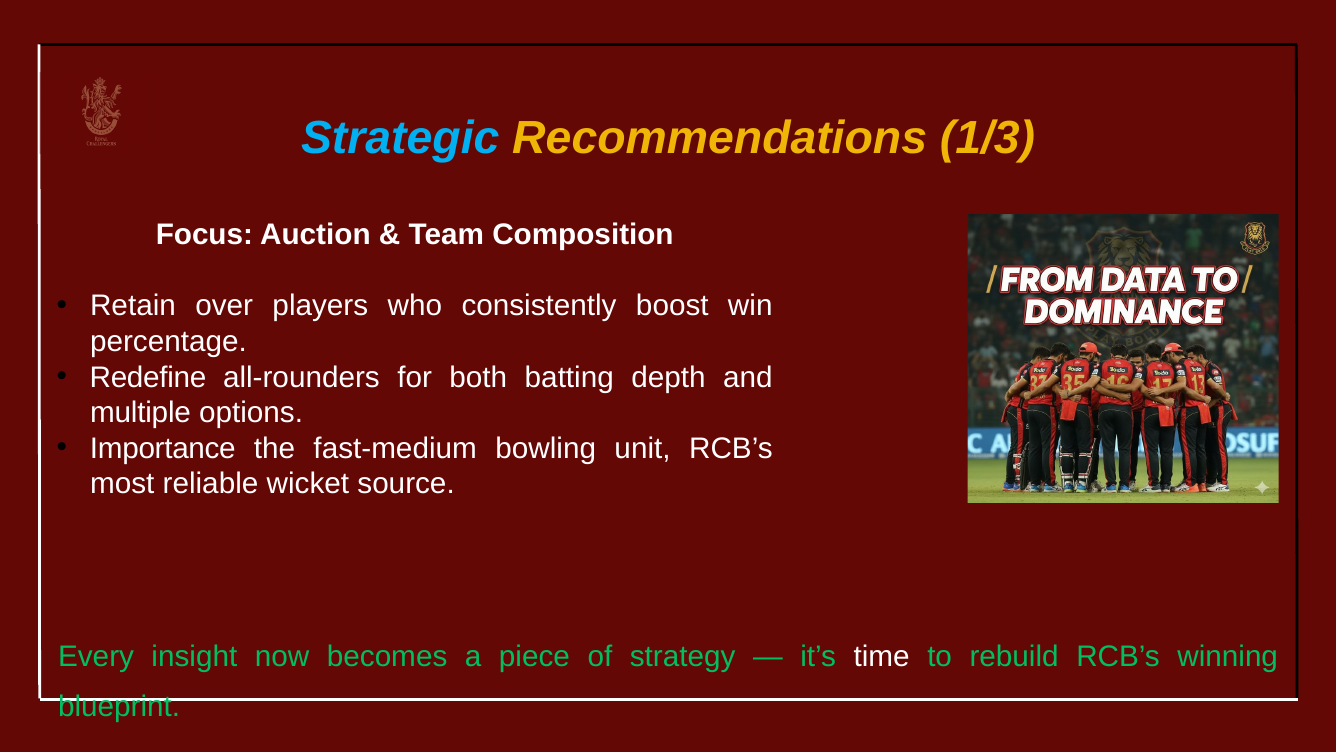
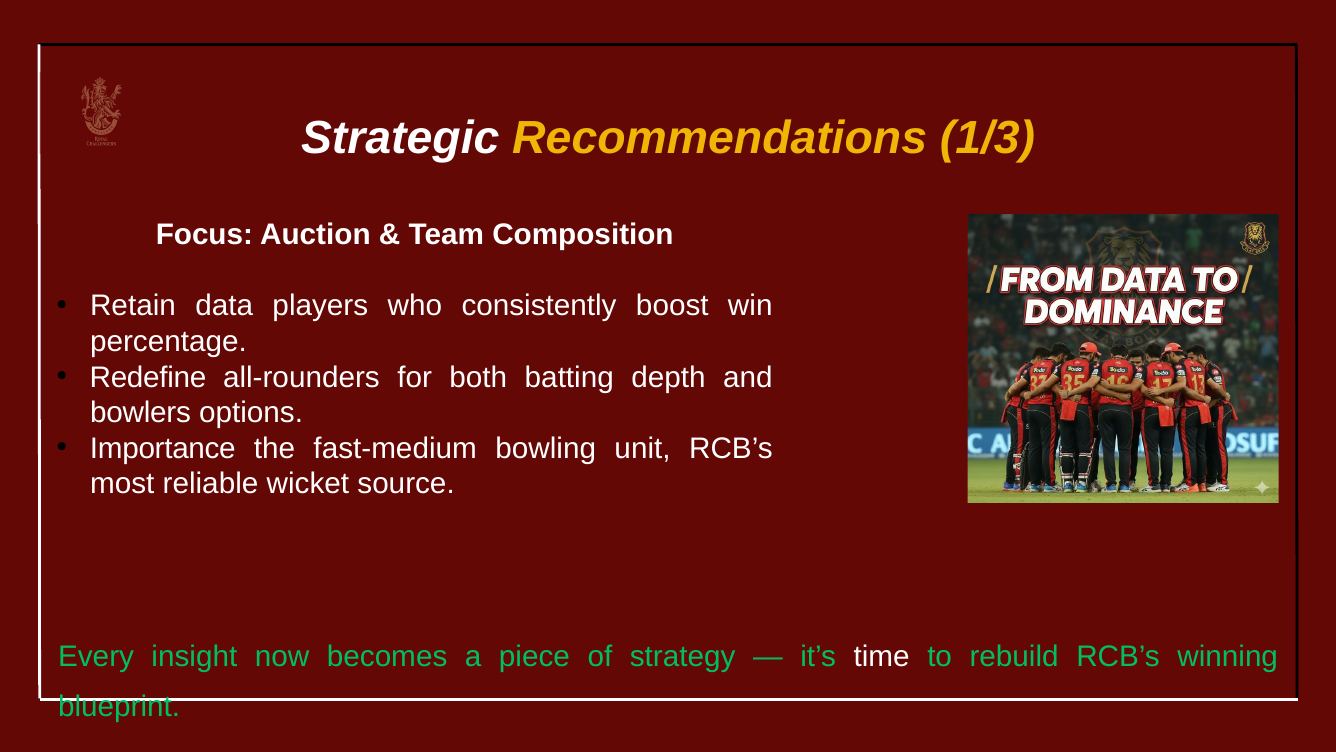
Strategic colour: light blue -> white
over: over -> data
multiple: multiple -> bowlers
